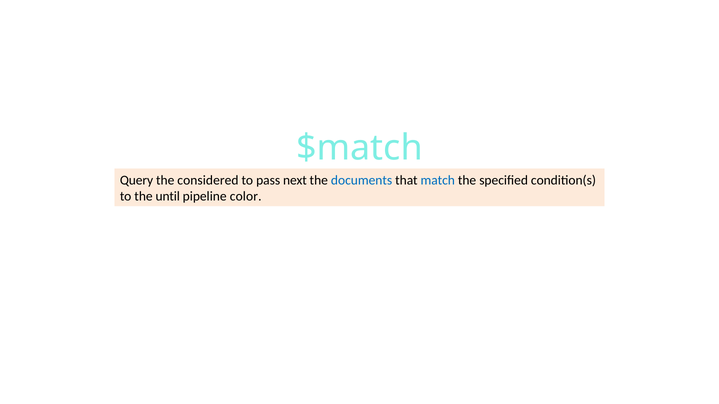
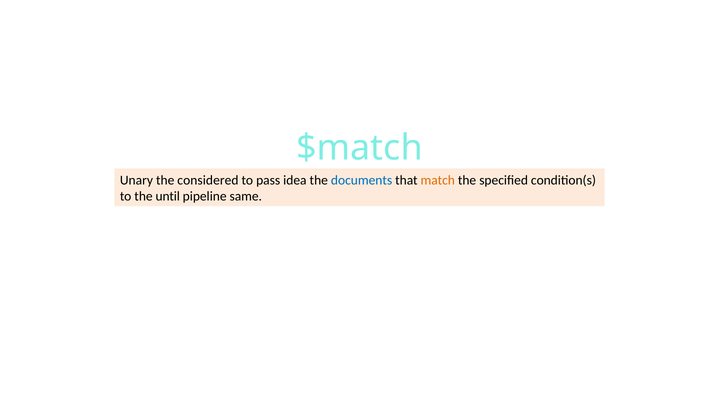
Query: Query -> Unary
next: next -> idea
match colour: blue -> orange
color: color -> same
